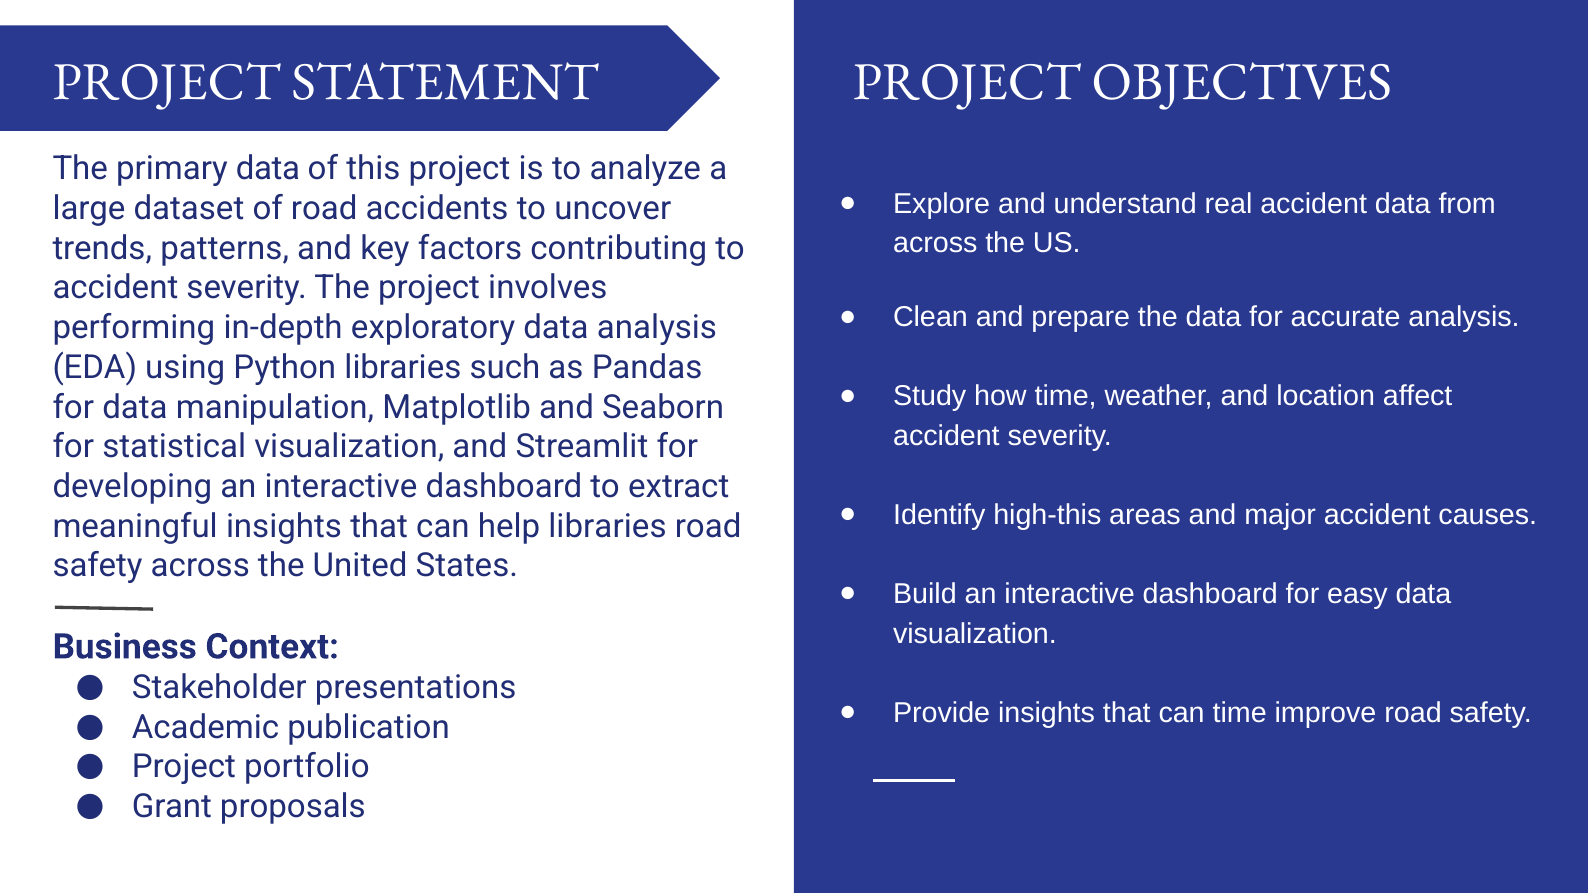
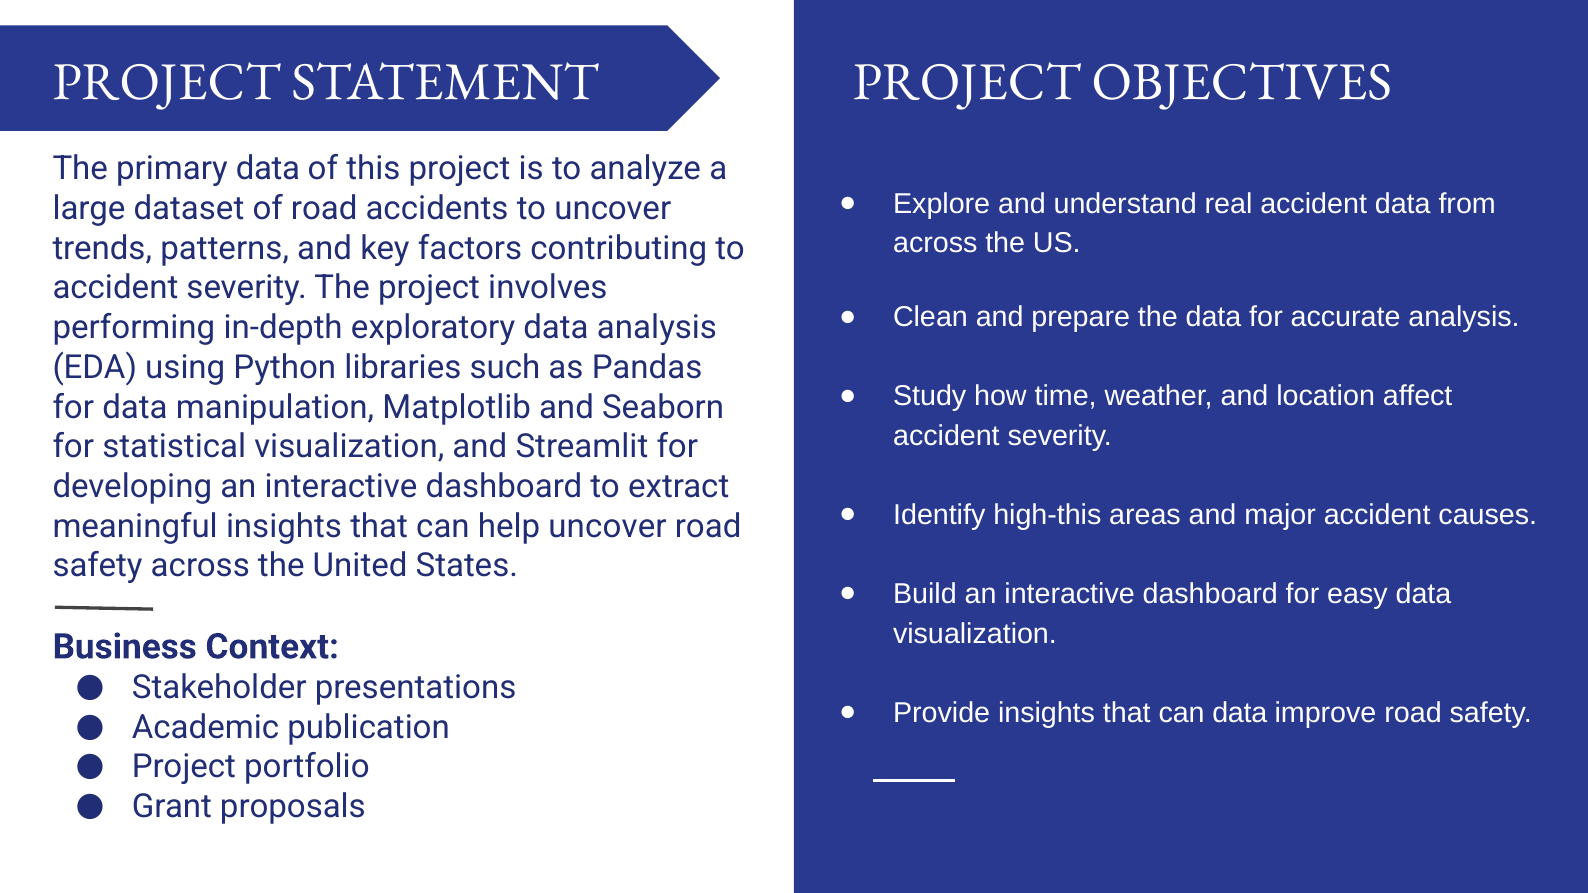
help libraries: libraries -> uncover
can time: time -> data
